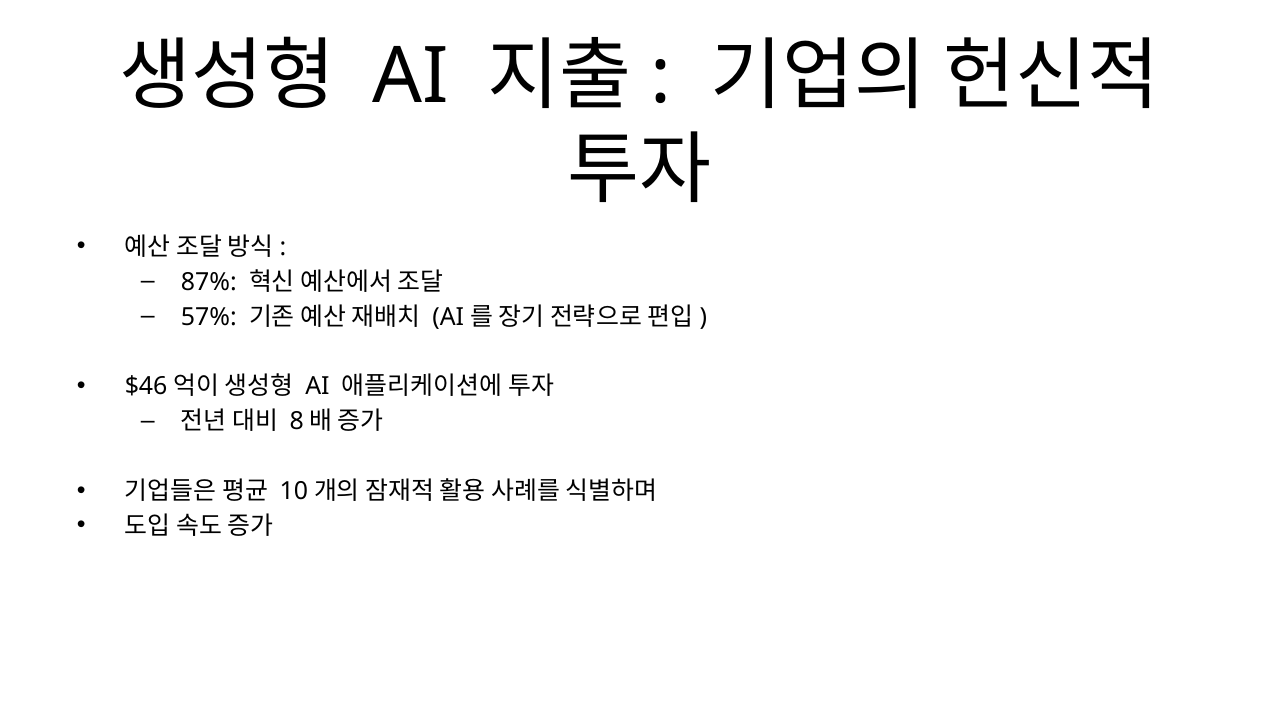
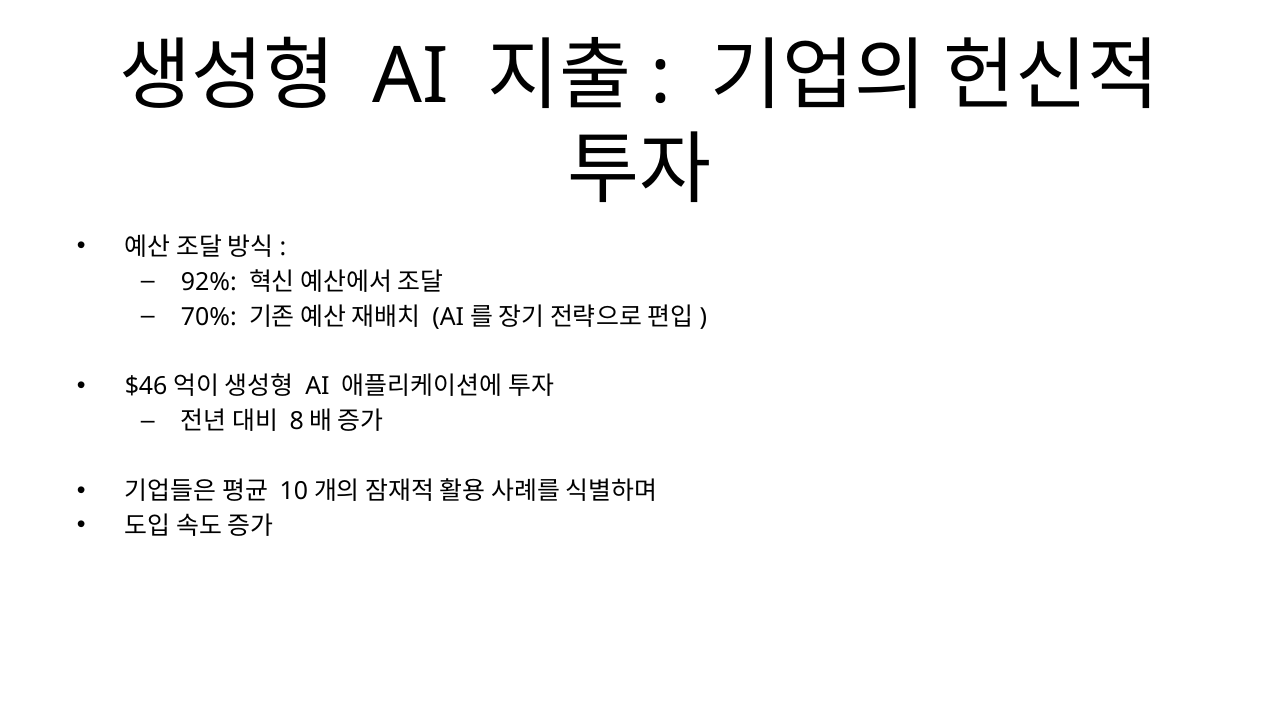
87%: 87% -> 92%
57%: 57% -> 70%
